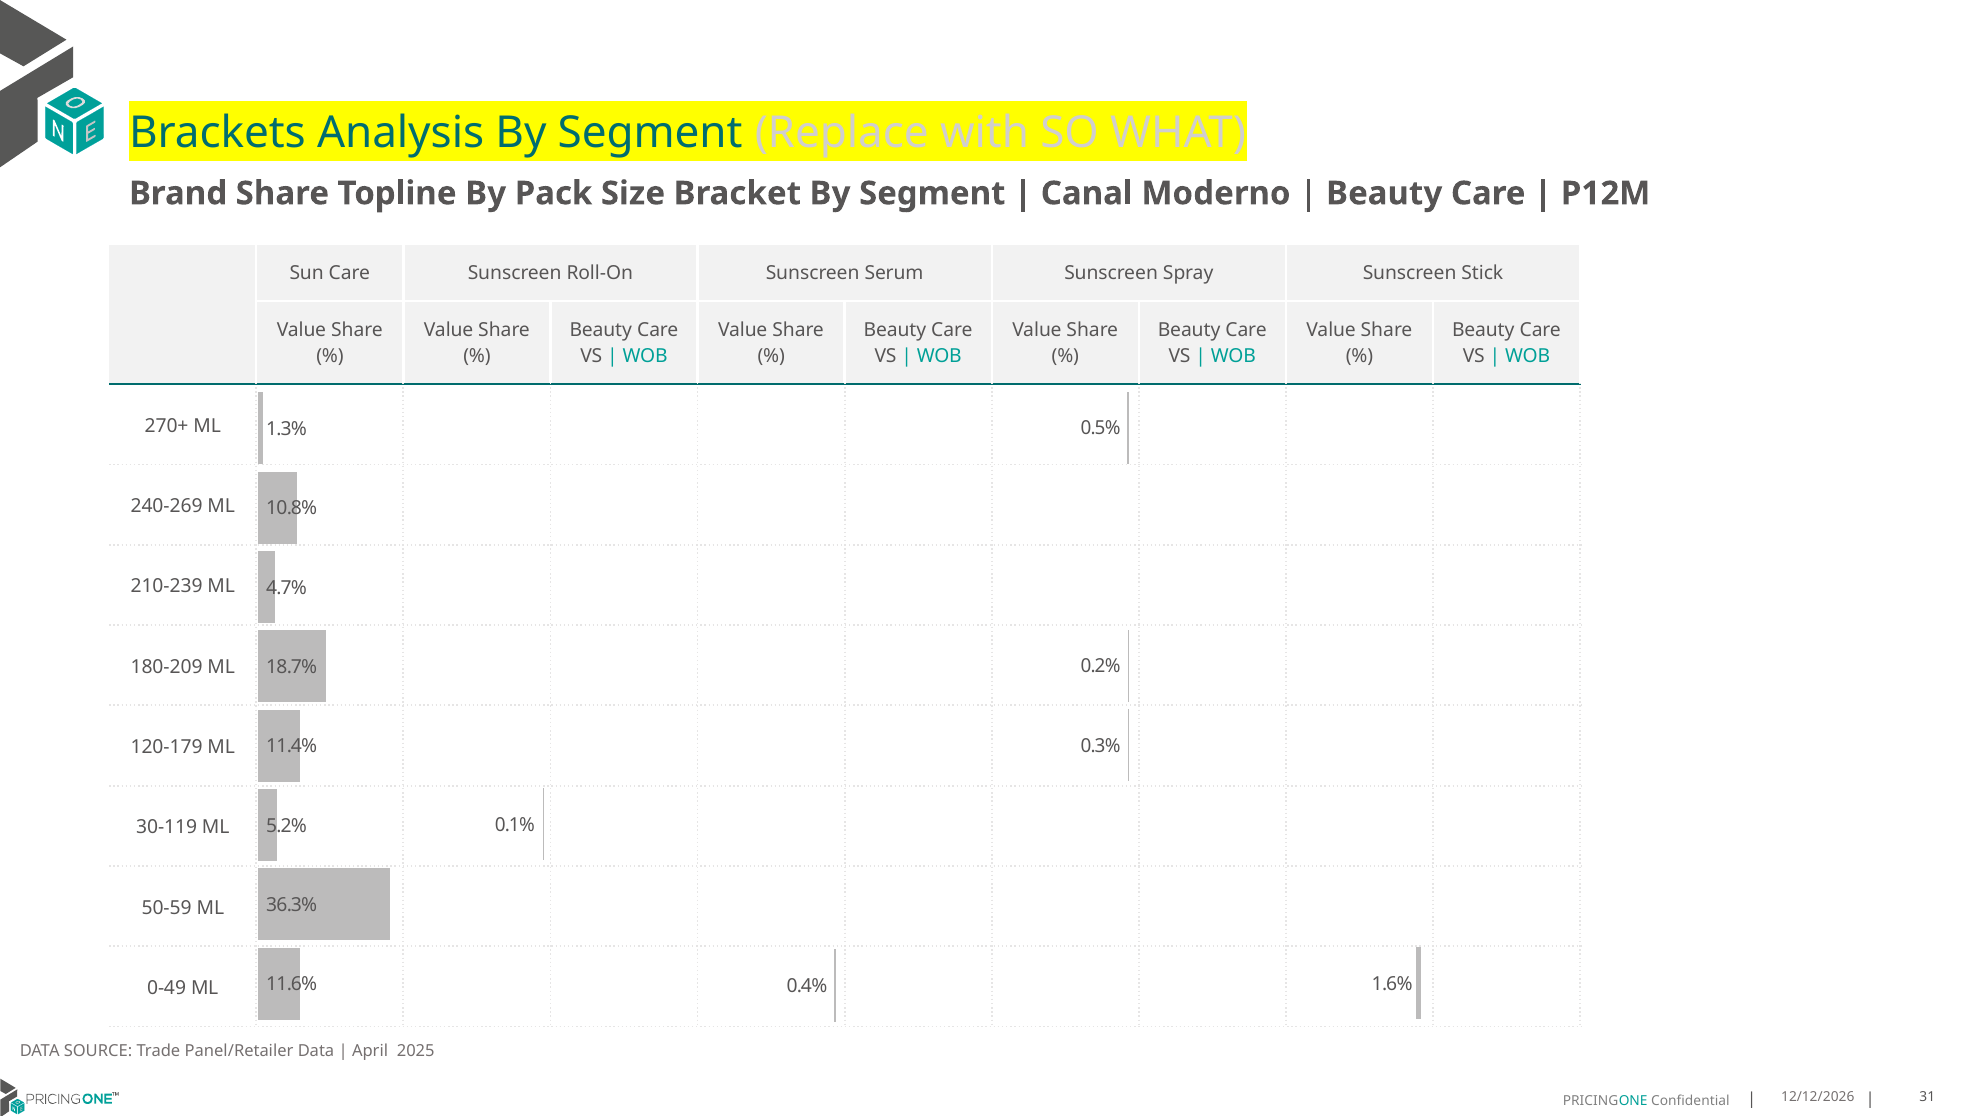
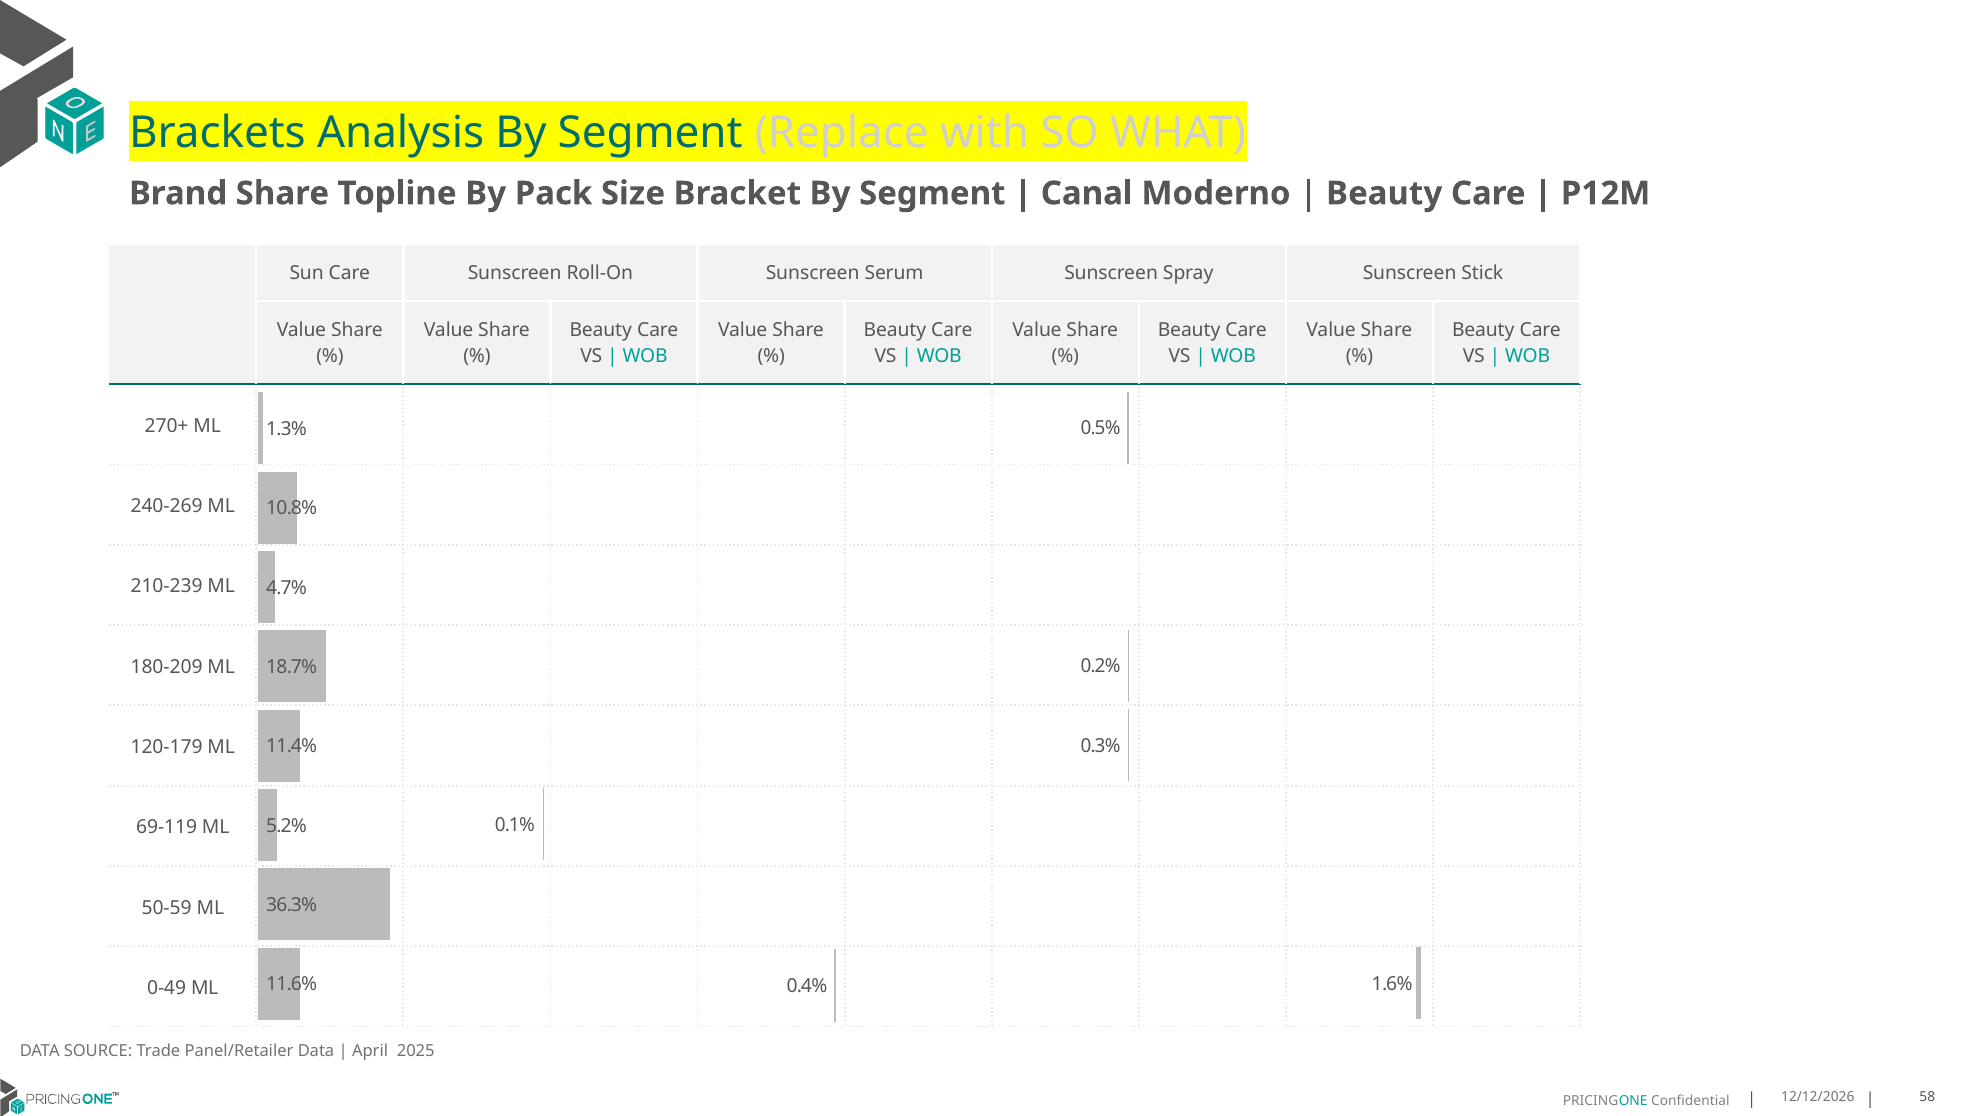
30-119: 30-119 -> 69-119
31: 31 -> 58
